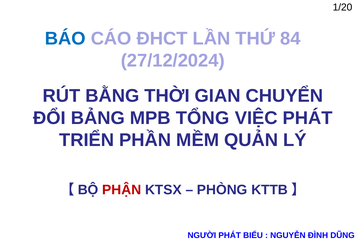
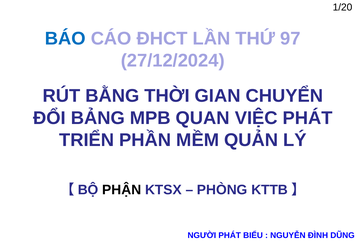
84: 84 -> 97
TỔNG: TỔNG -> QUAN
PHẬN colour: red -> black
